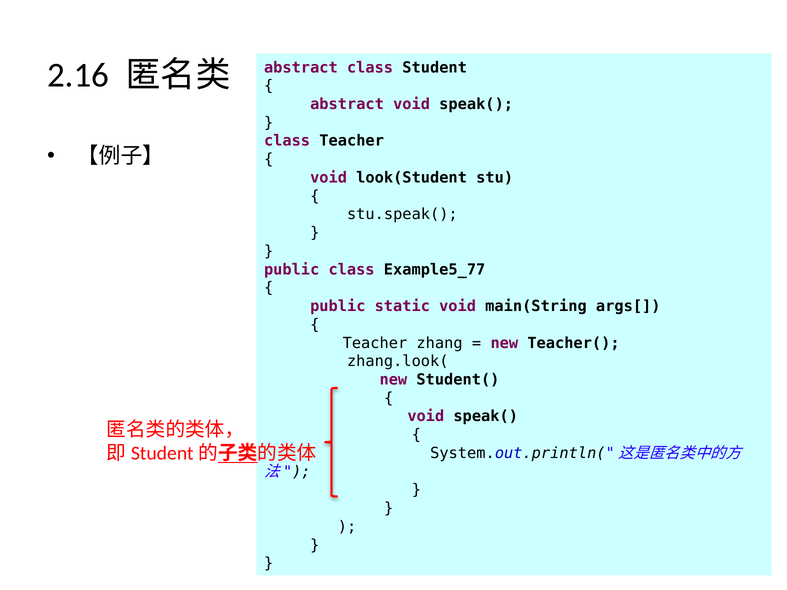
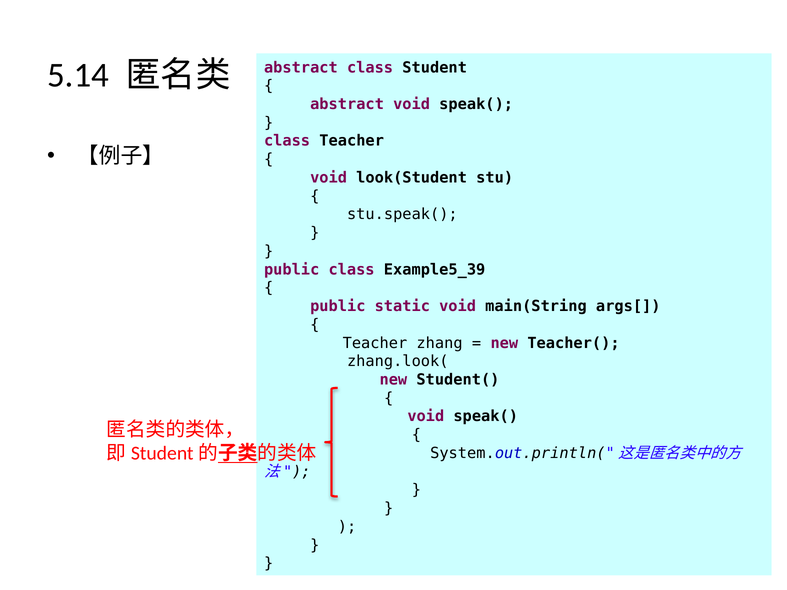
2.16: 2.16 -> 5.14
Example5_77: Example5_77 -> Example5_39
